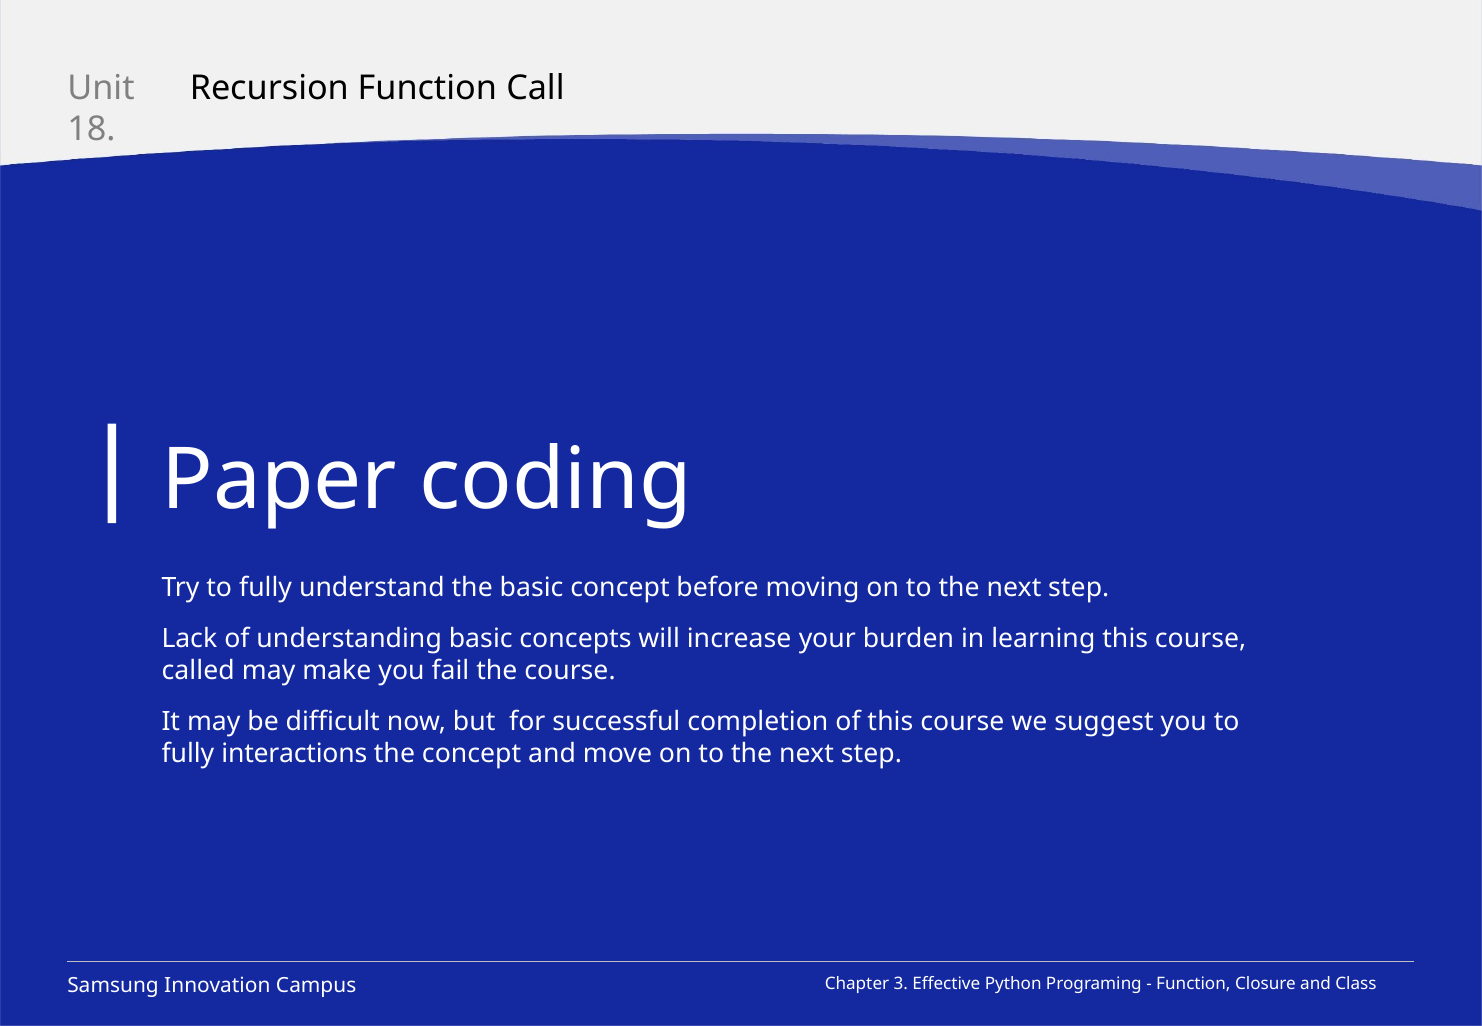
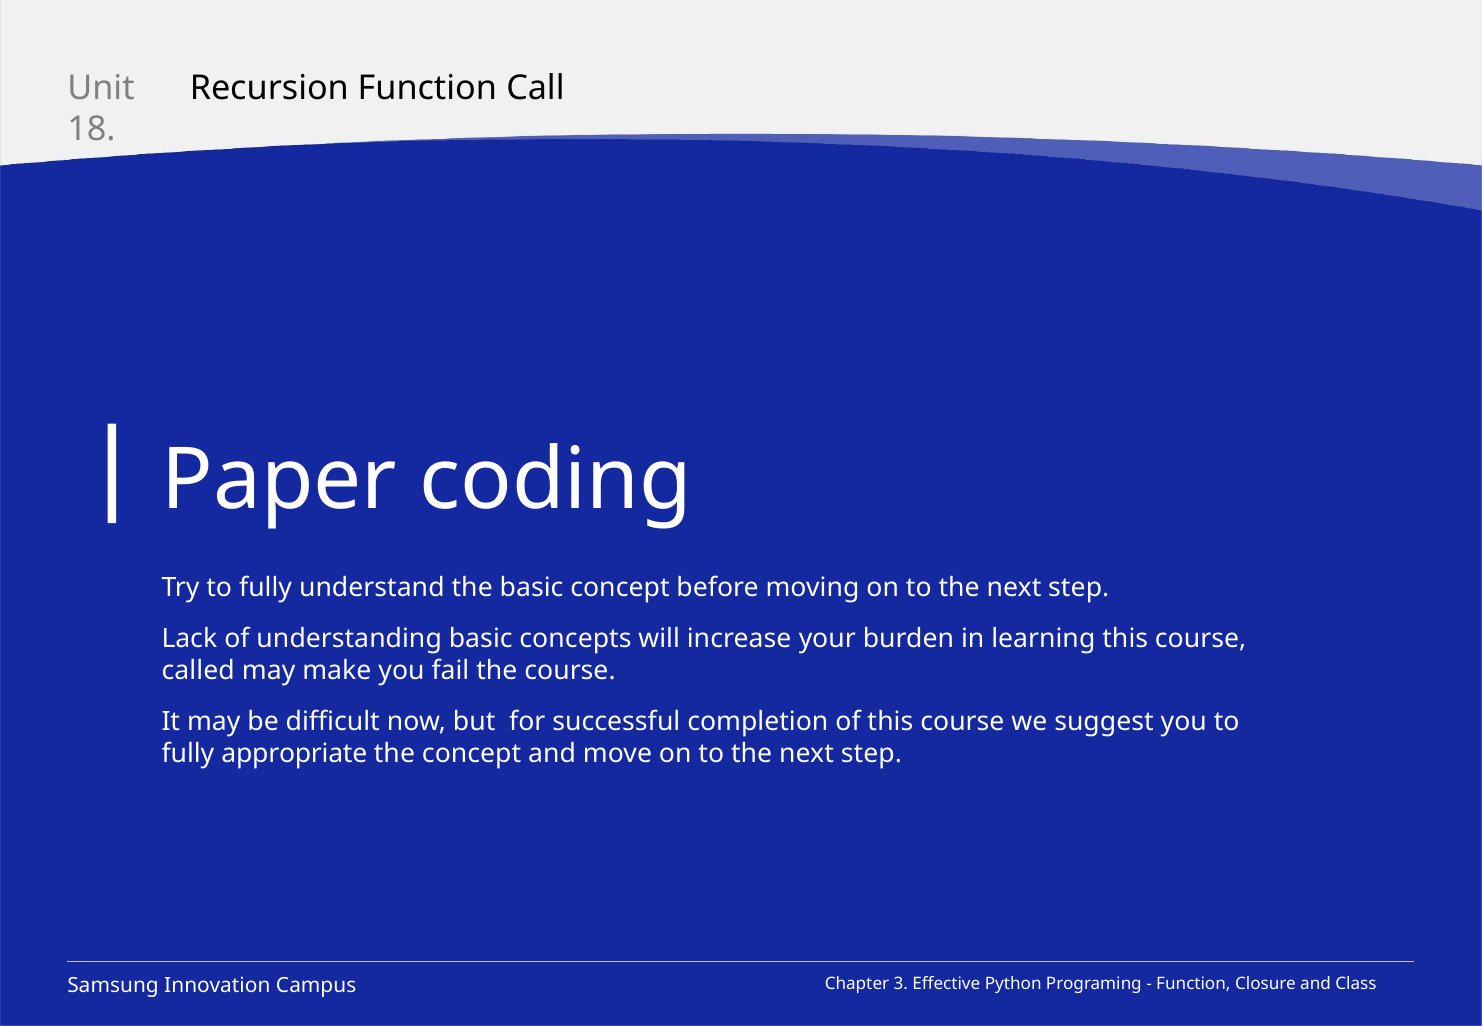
interactions: interactions -> appropriate
